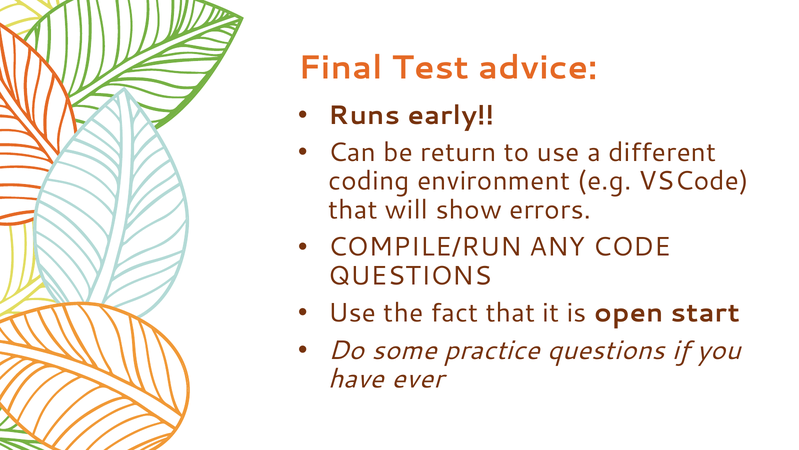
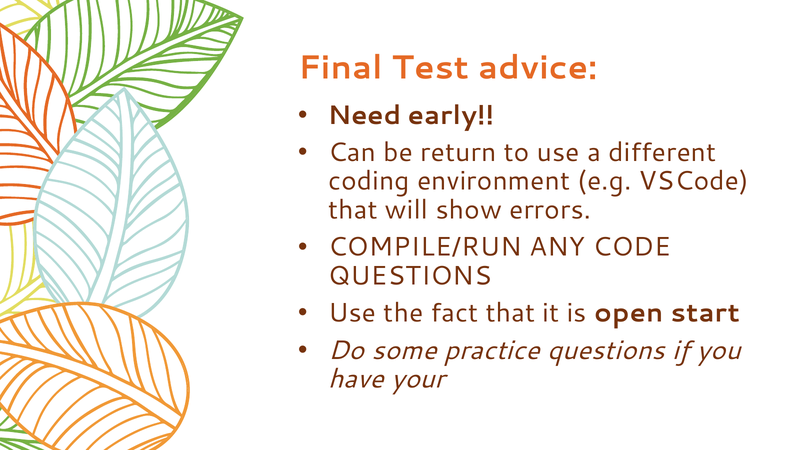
Runs: Runs -> Need
ever: ever -> your
